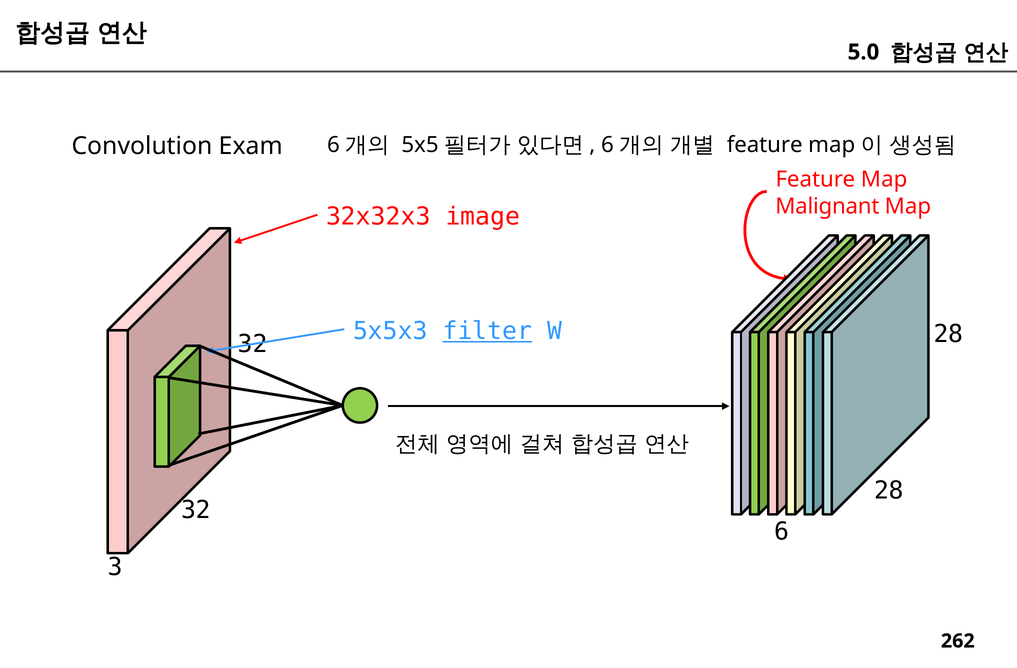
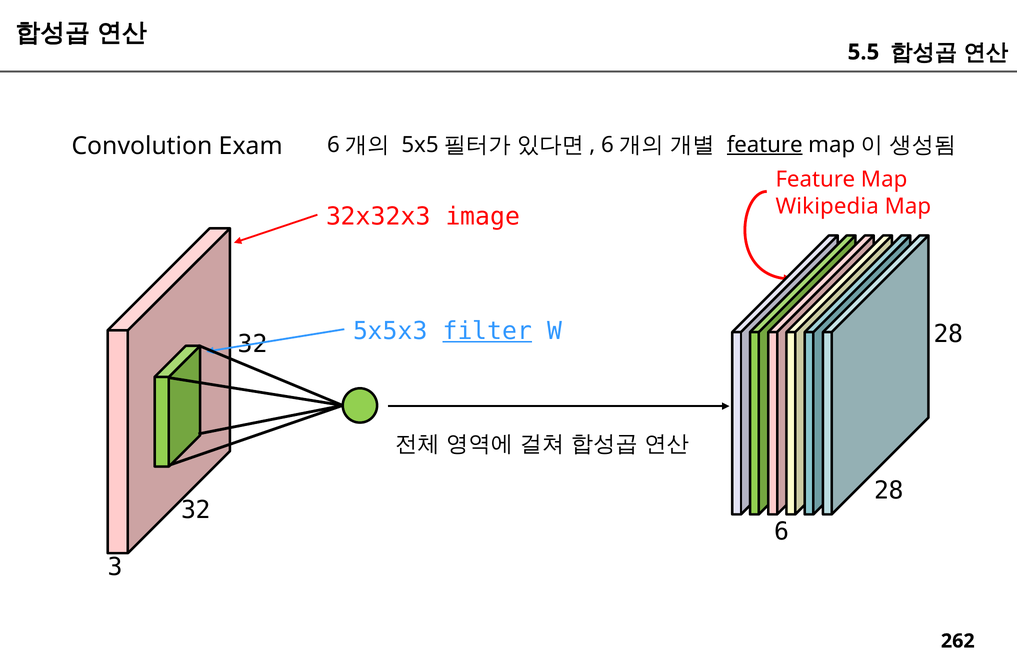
5.0: 5.0 -> 5.5
feature at (765, 145) underline: none -> present
Malignant: Malignant -> Wikipedia
